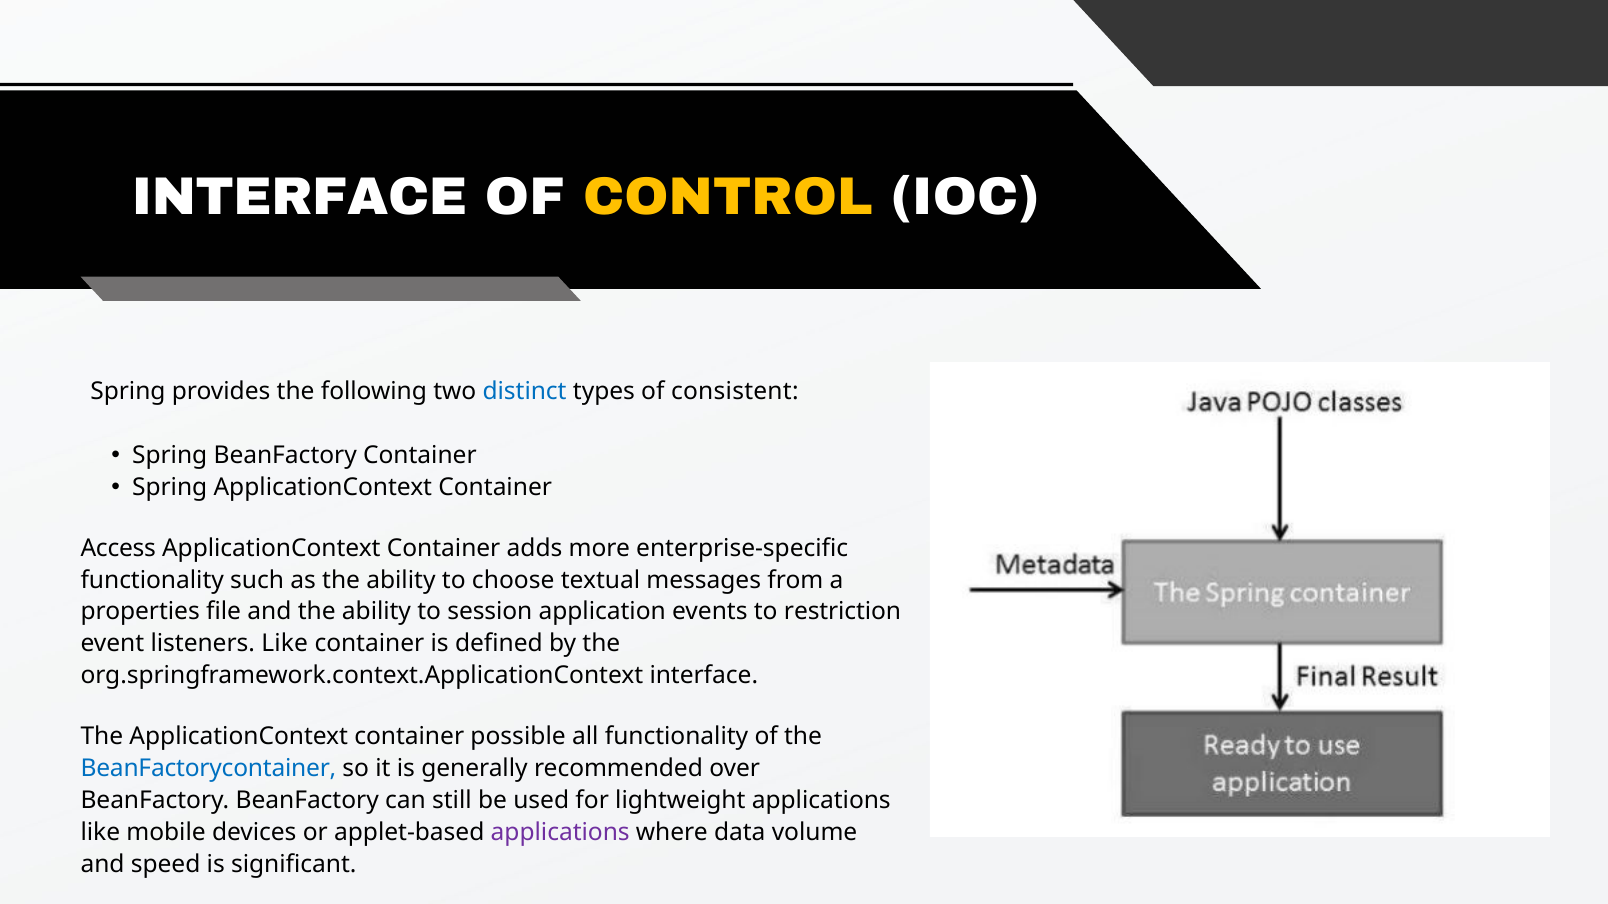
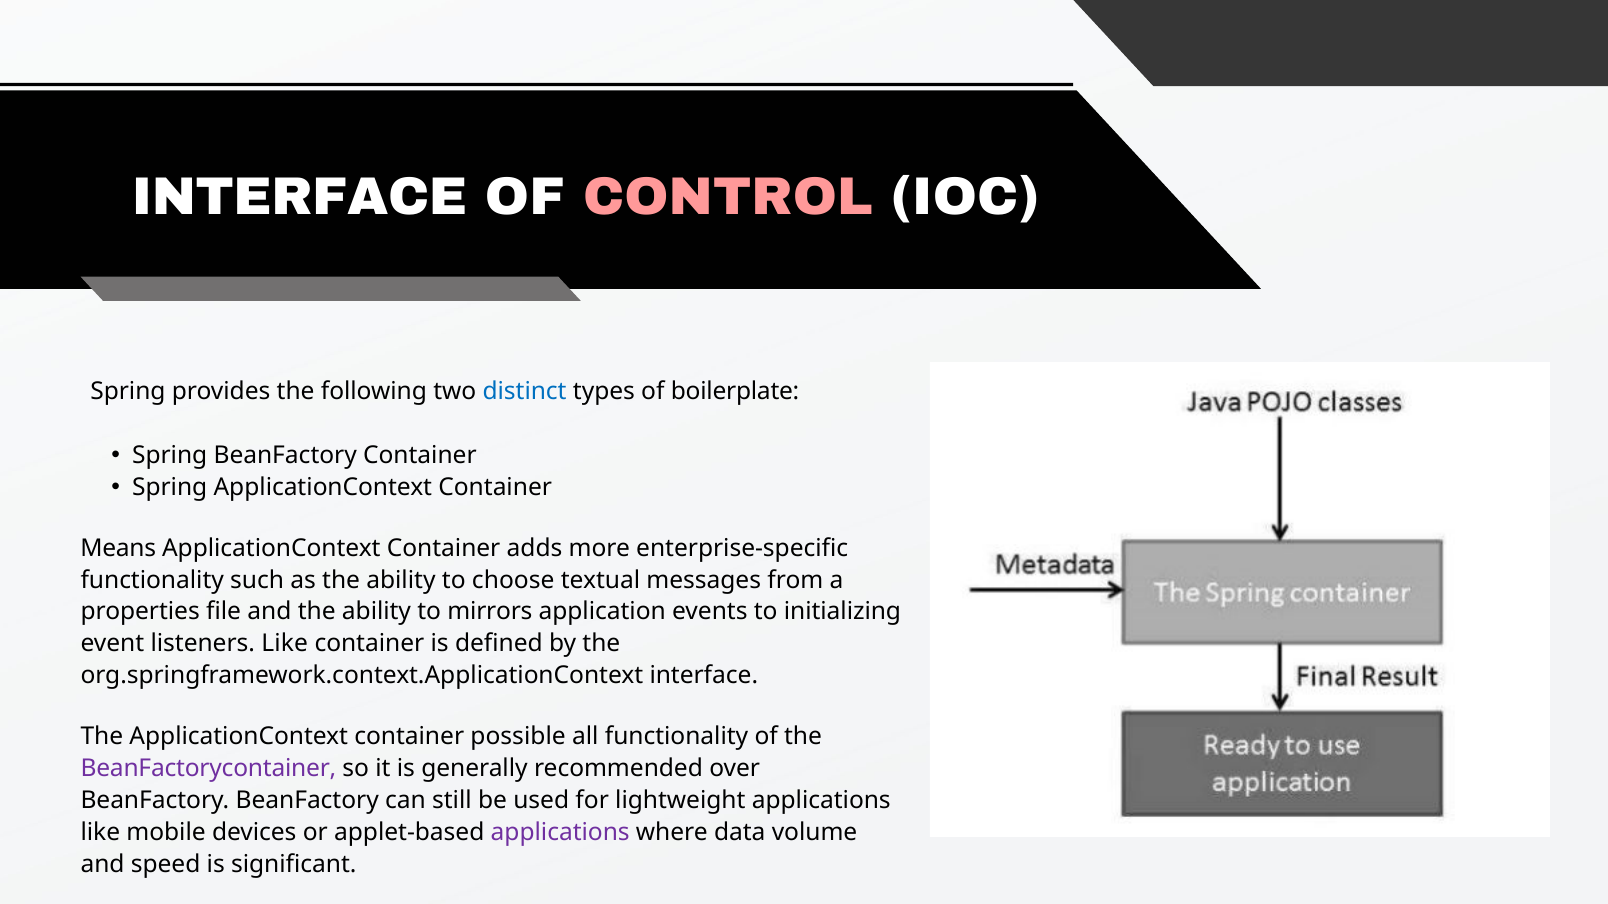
CONTROL colour: yellow -> pink
consistent: consistent -> boilerplate
Access: Access -> Means
session: session -> mirrors
restriction: restriction -> initializing
BeanFactorycontainer colour: blue -> purple
